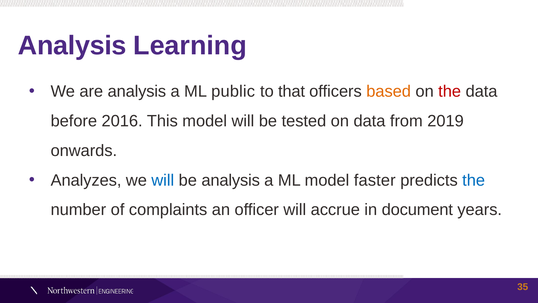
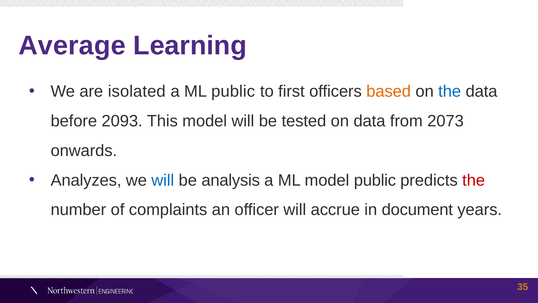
Analysis at (72, 45): Analysis -> Average
are analysis: analysis -> isolated
that: that -> first
the at (450, 91) colour: red -> blue
2016: 2016 -> 2093
2019: 2019 -> 2073
model faster: faster -> public
the at (474, 180) colour: blue -> red
